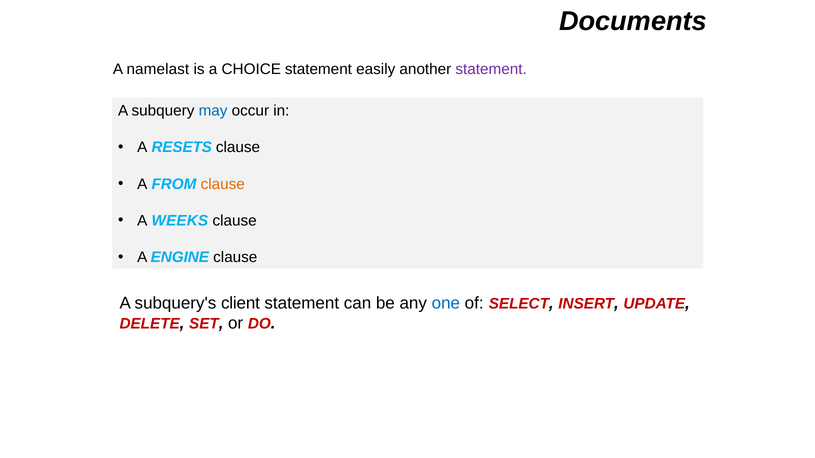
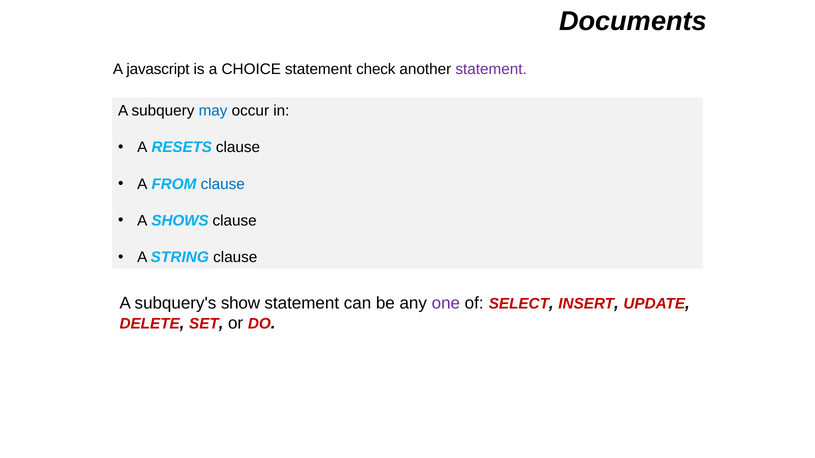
namelast: namelast -> javascript
easily: easily -> check
clause at (223, 184) colour: orange -> blue
WEEKS: WEEKS -> SHOWS
ENGINE: ENGINE -> STRING
client: client -> show
one colour: blue -> purple
